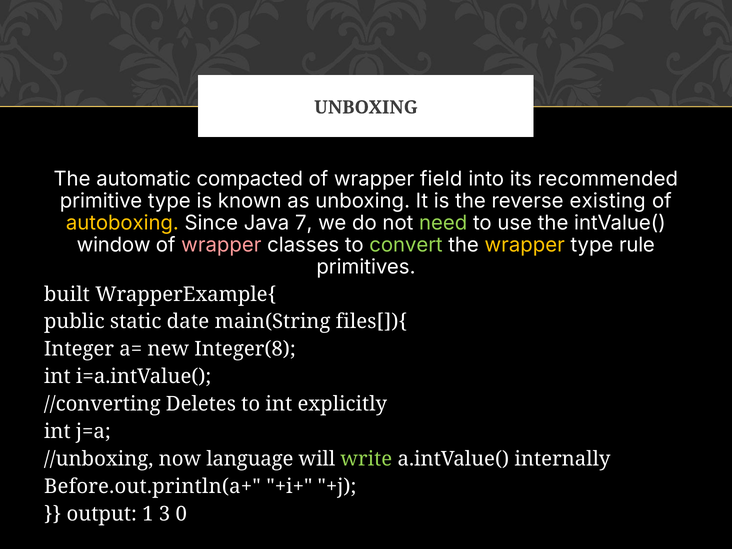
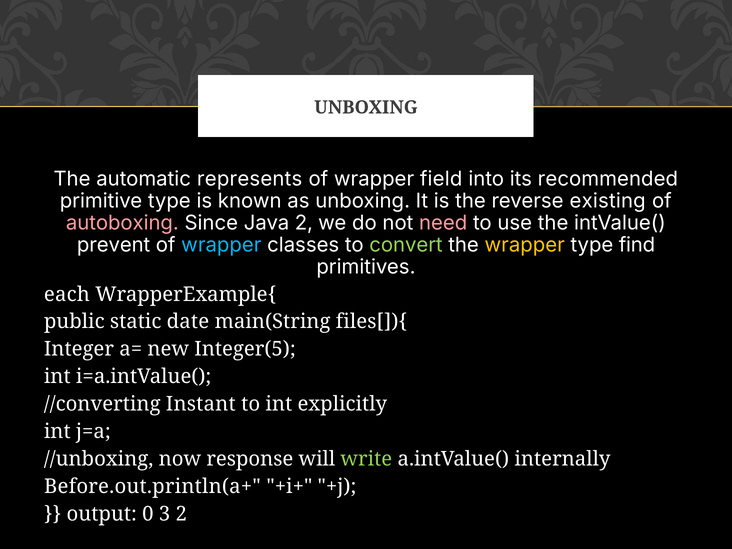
compacted: compacted -> represents
autoboxing colour: yellow -> pink
Java 7: 7 -> 2
need colour: light green -> pink
window: window -> prevent
wrapper at (221, 245) colour: pink -> light blue
rule: rule -> find
built: built -> each
Integer(8: Integer(8 -> Integer(5
Deletes: Deletes -> Instant
language: language -> response
1: 1 -> 0
3 0: 0 -> 2
